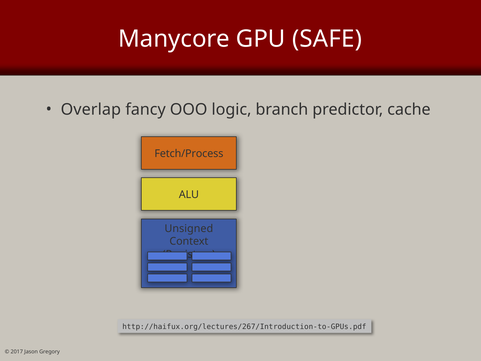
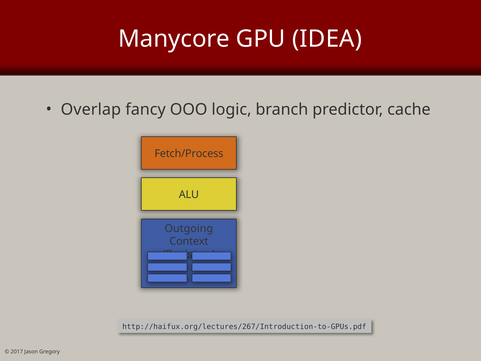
SAFE: SAFE -> IDEA
Unsigned: Unsigned -> Outgoing
